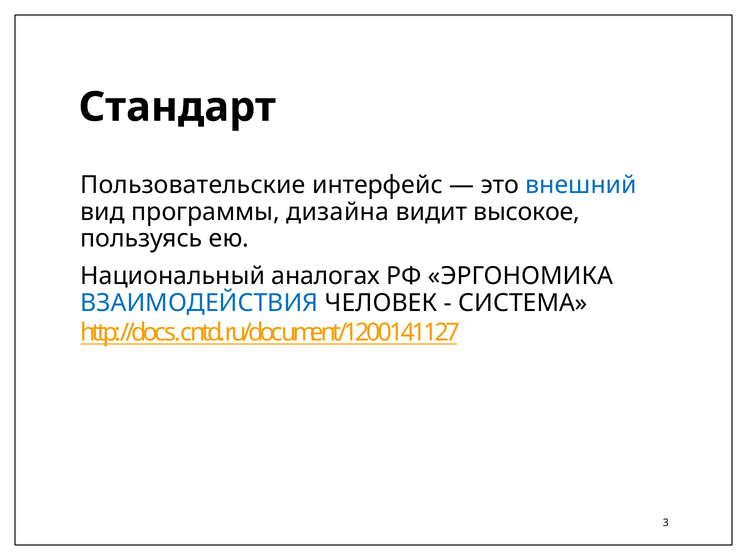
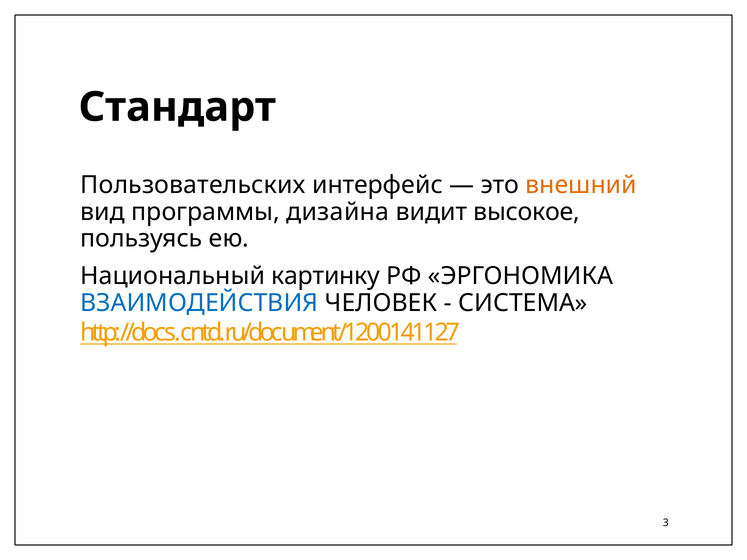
Пользовательские: Пользовательские -> Пользовательских
внешний colour: blue -> orange
аналогах: аналогах -> картинку
